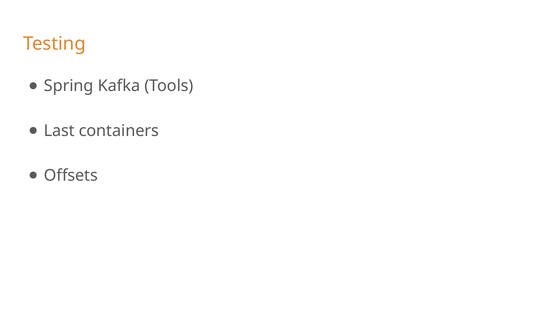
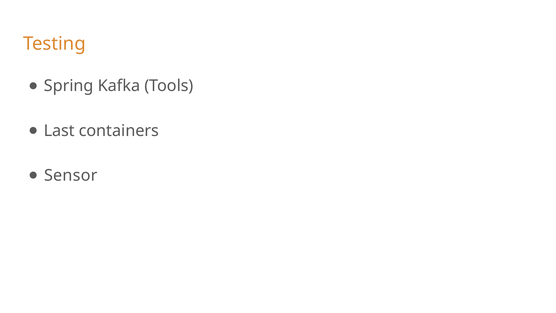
Offsets: Offsets -> Sensor
